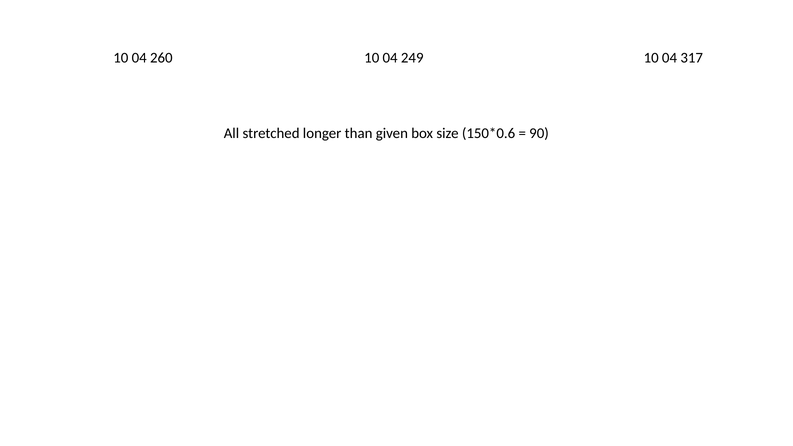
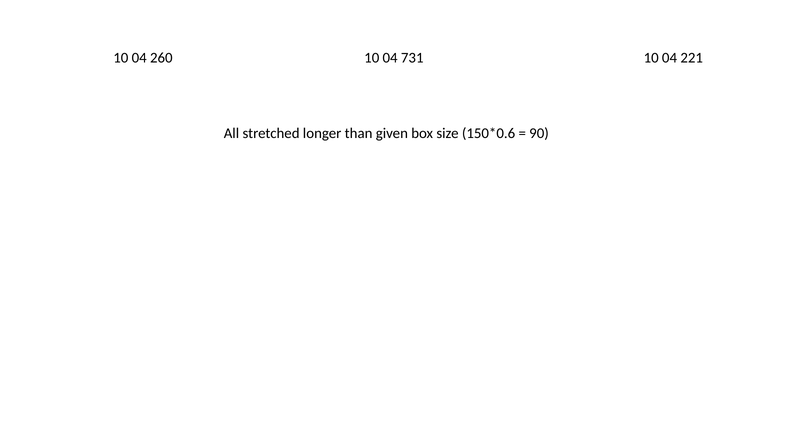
249: 249 -> 731
317: 317 -> 221
